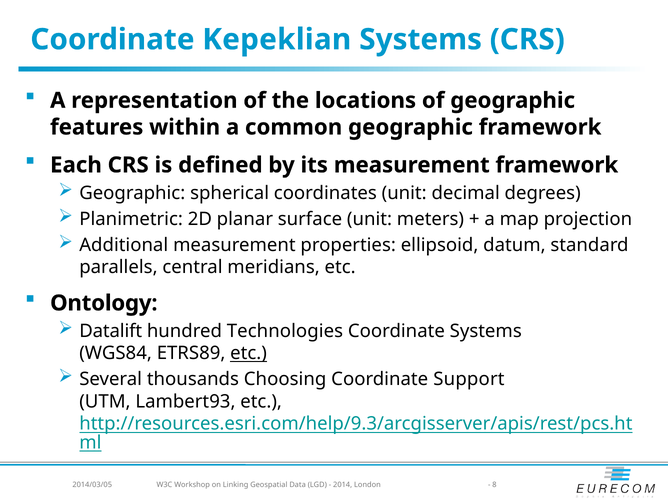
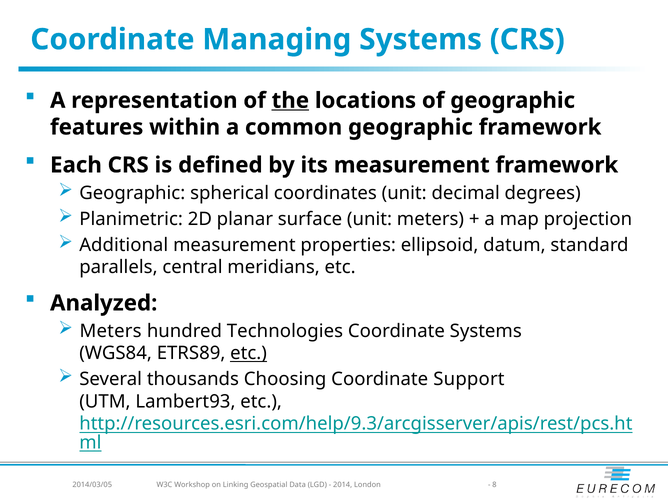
Kepeklian: Kepeklian -> Managing
the underline: none -> present
Ontology: Ontology -> Analyzed
Datalift at (111, 331): Datalift -> Meters
